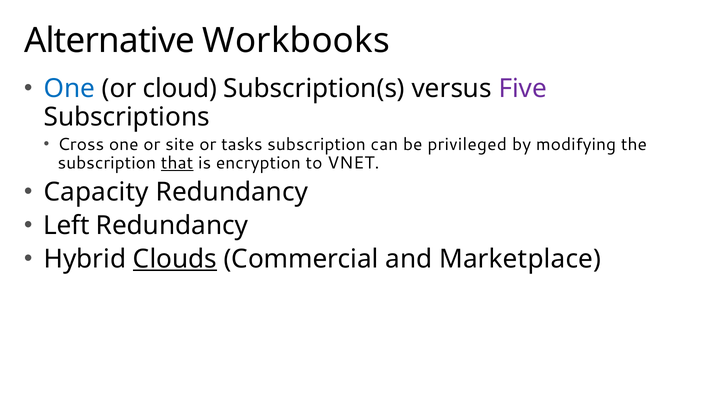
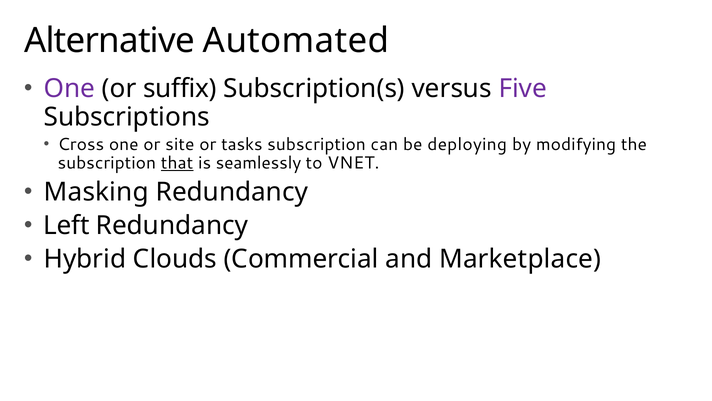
Workbooks: Workbooks -> Automated
One at (69, 89) colour: blue -> purple
cloud: cloud -> suffix
privileged: privileged -> deploying
encryption: encryption -> seamlessly
Capacity: Capacity -> Masking
Clouds underline: present -> none
